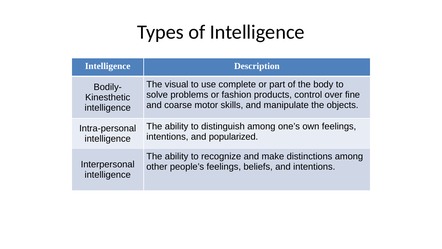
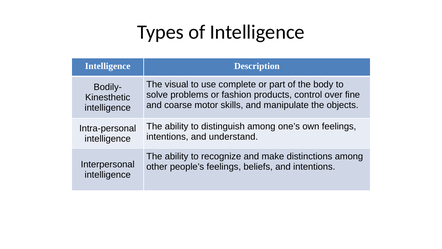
popularized: popularized -> understand
